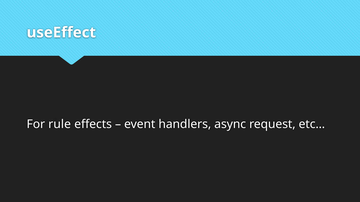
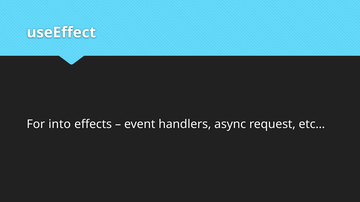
rule: rule -> into
